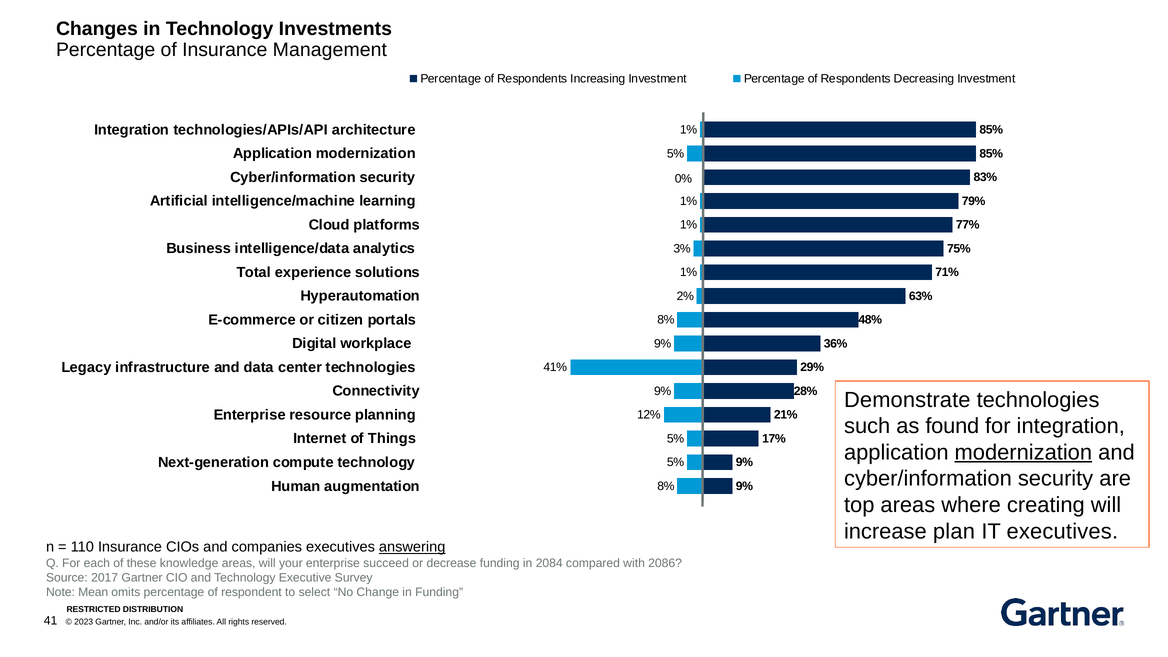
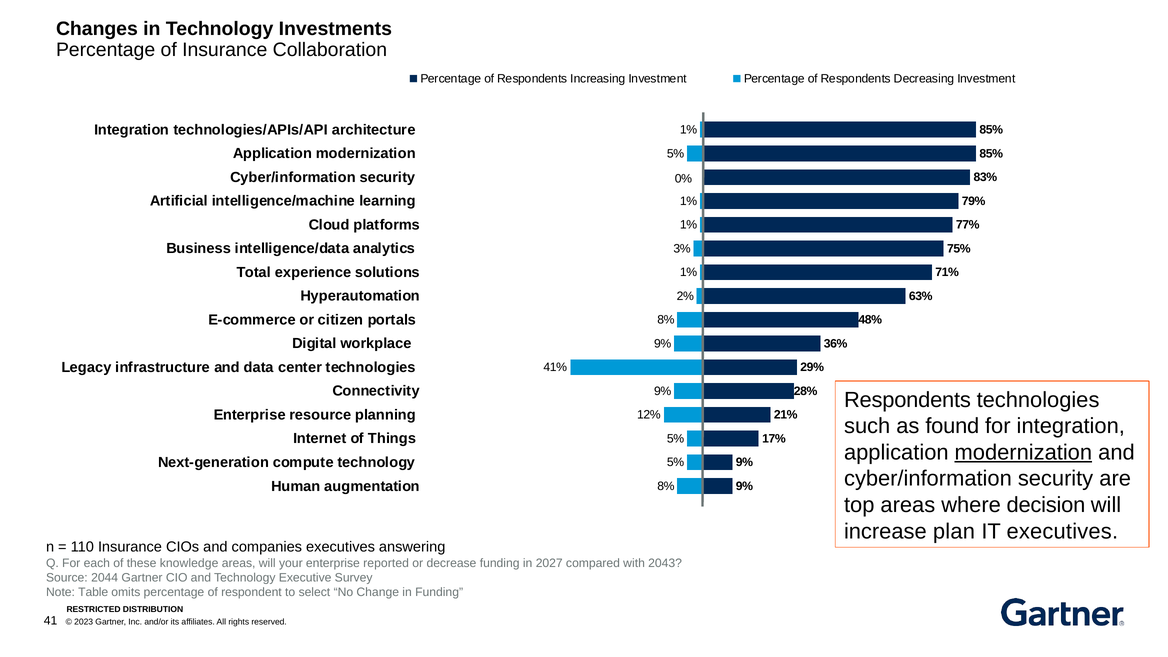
Management: Management -> Collaboration
Demonstrate at (907, 400): Demonstrate -> Respondents
creating: creating -> decision
answering underline: present -> none
succeed: succeed -> reported
2084: 2084 -> 2027
2086: 2086 -> 2043
2017: 2017 -> 2044
Mean: Mean -> Table
